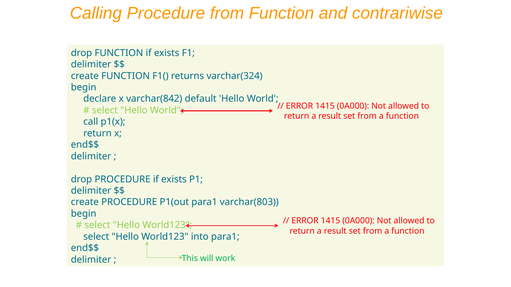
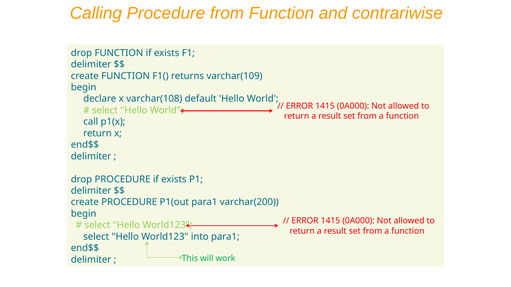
varchar(324: varchar(324 -> varchar(109
varchar(842: varchar(842 -> varchar(108
varchar(803: varchar(803 -> varchar(200
